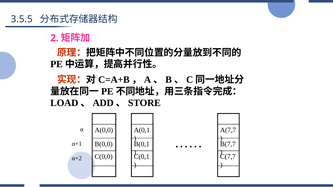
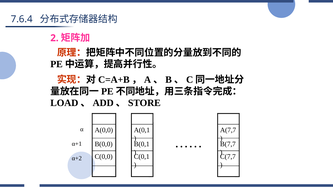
3.5.5: 3.5.5 -> 7.6.4
